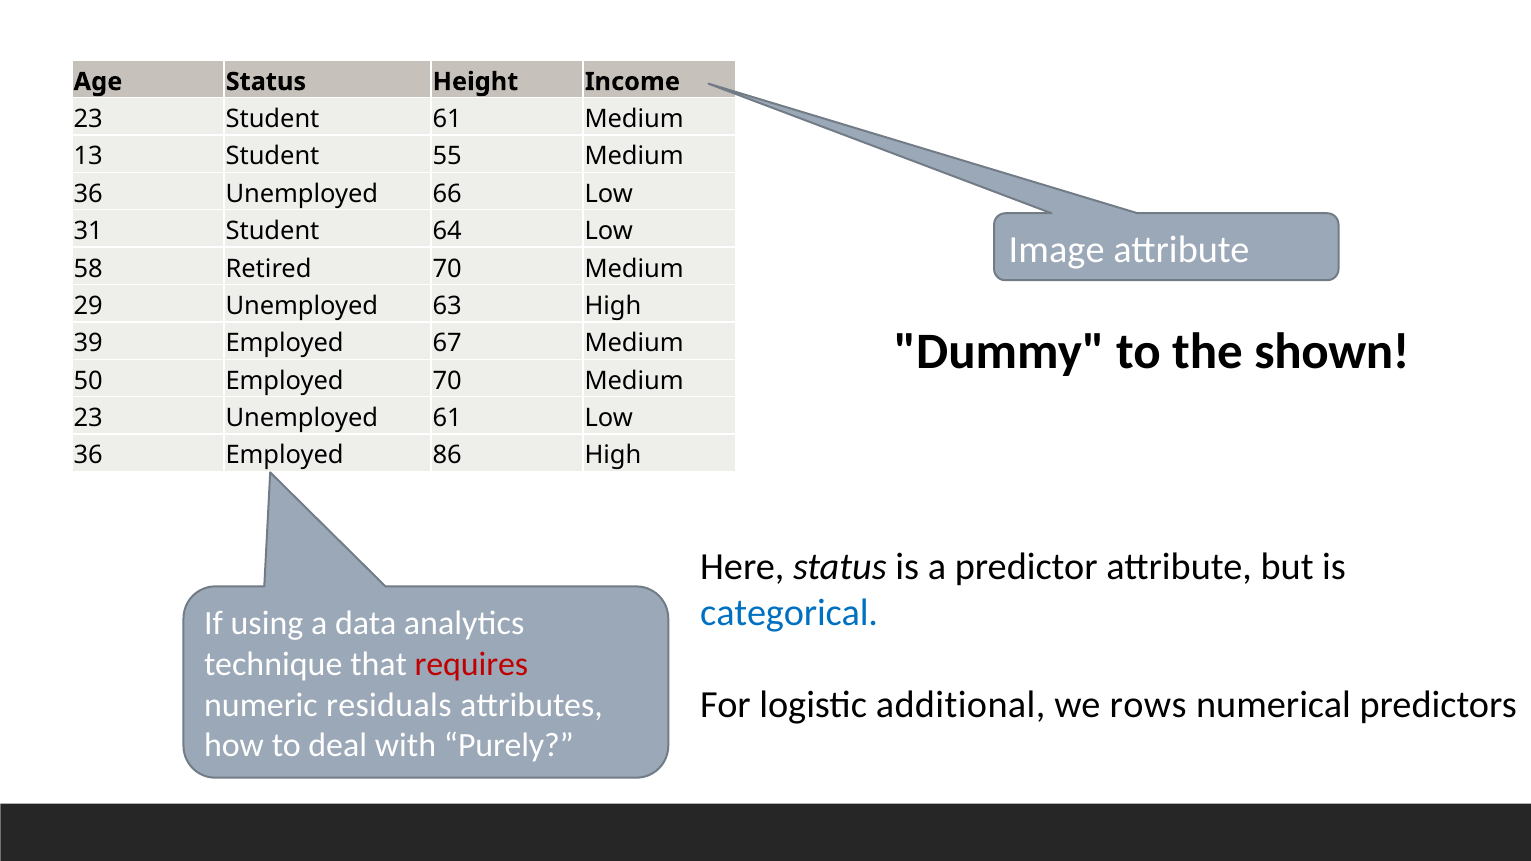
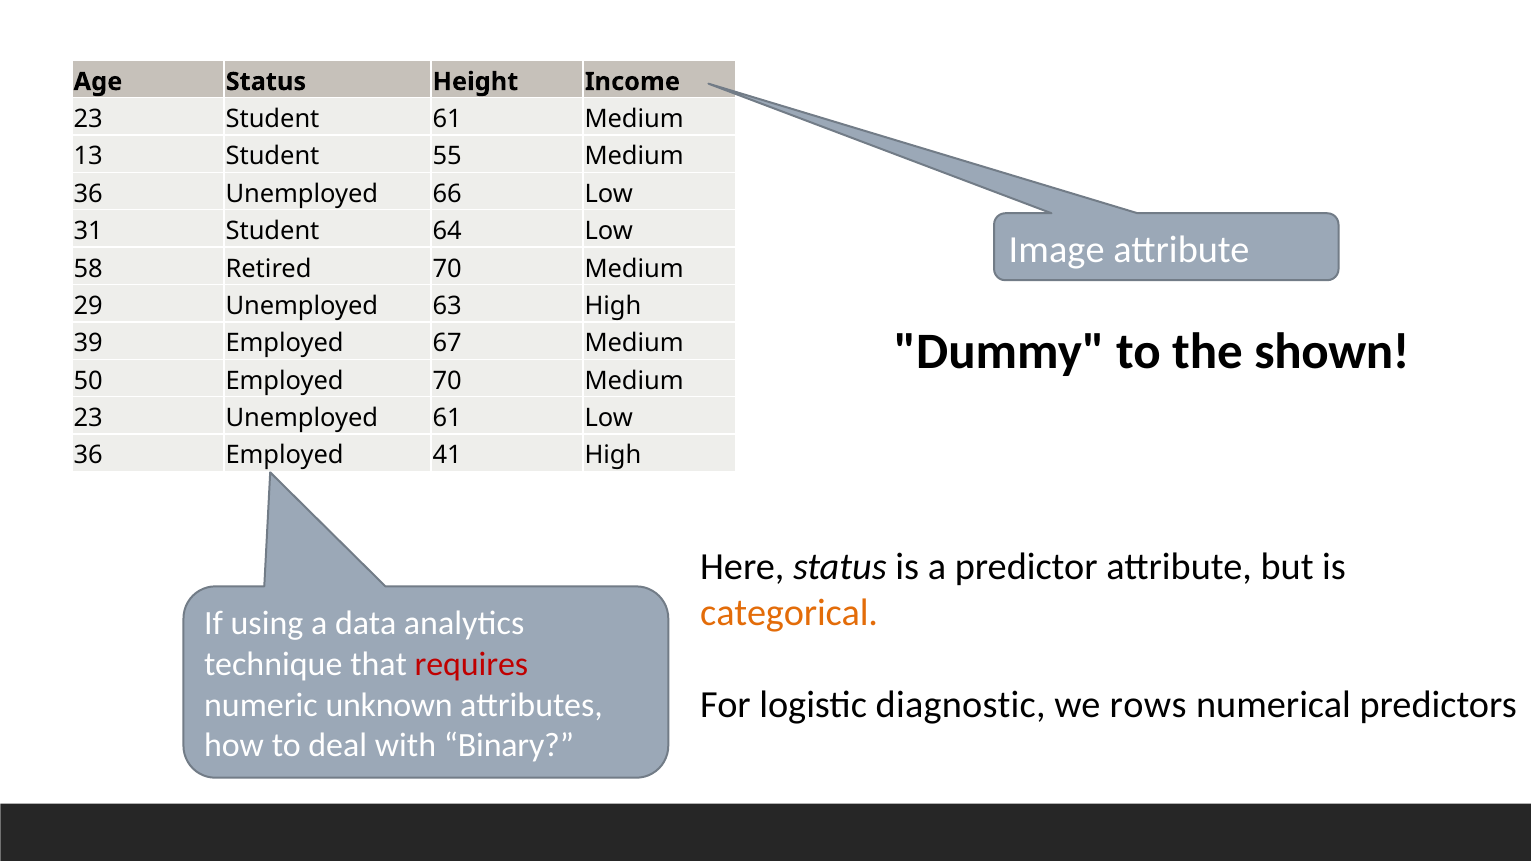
86: 86 -> 41
categorical colour: blue -> orange
additional: additional -> diagnostic
residuals: residuals -> unknown
Purely: Purely -> Binary
